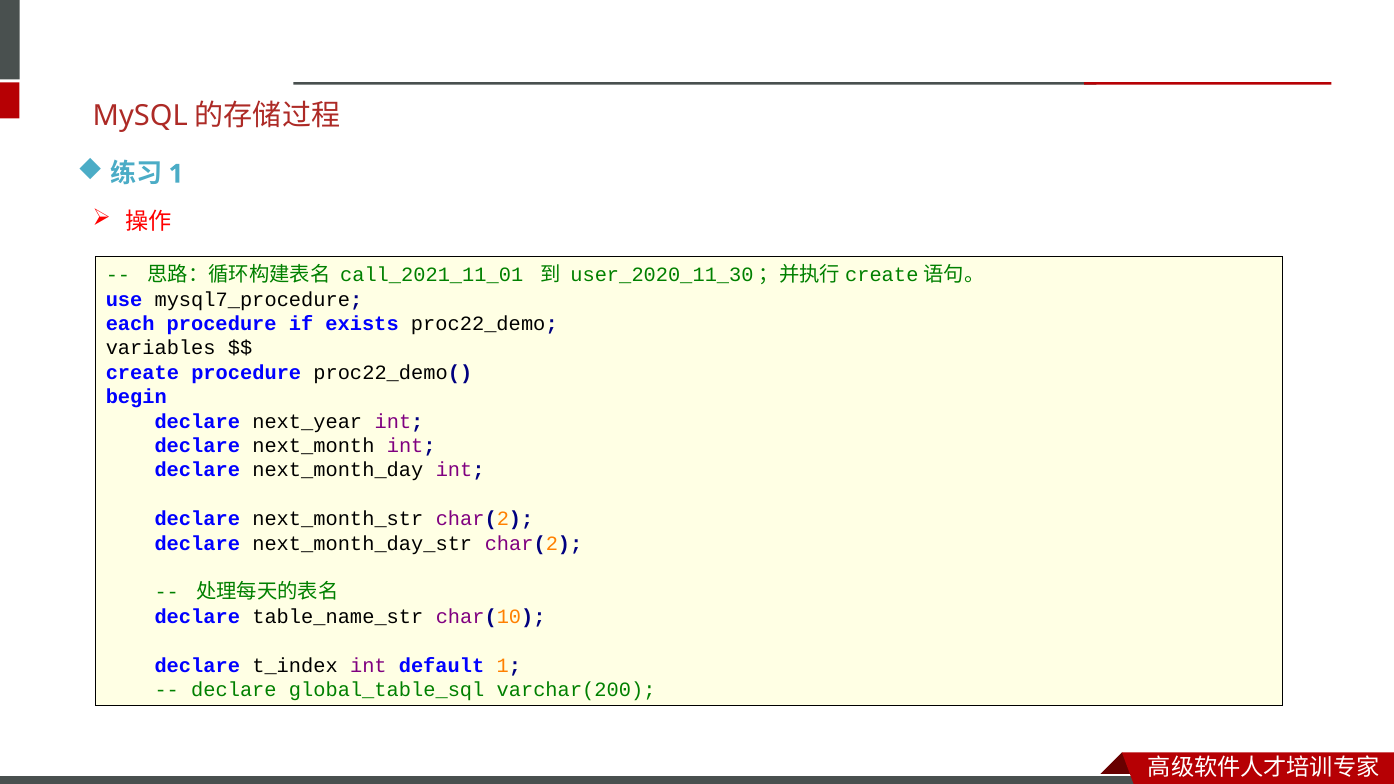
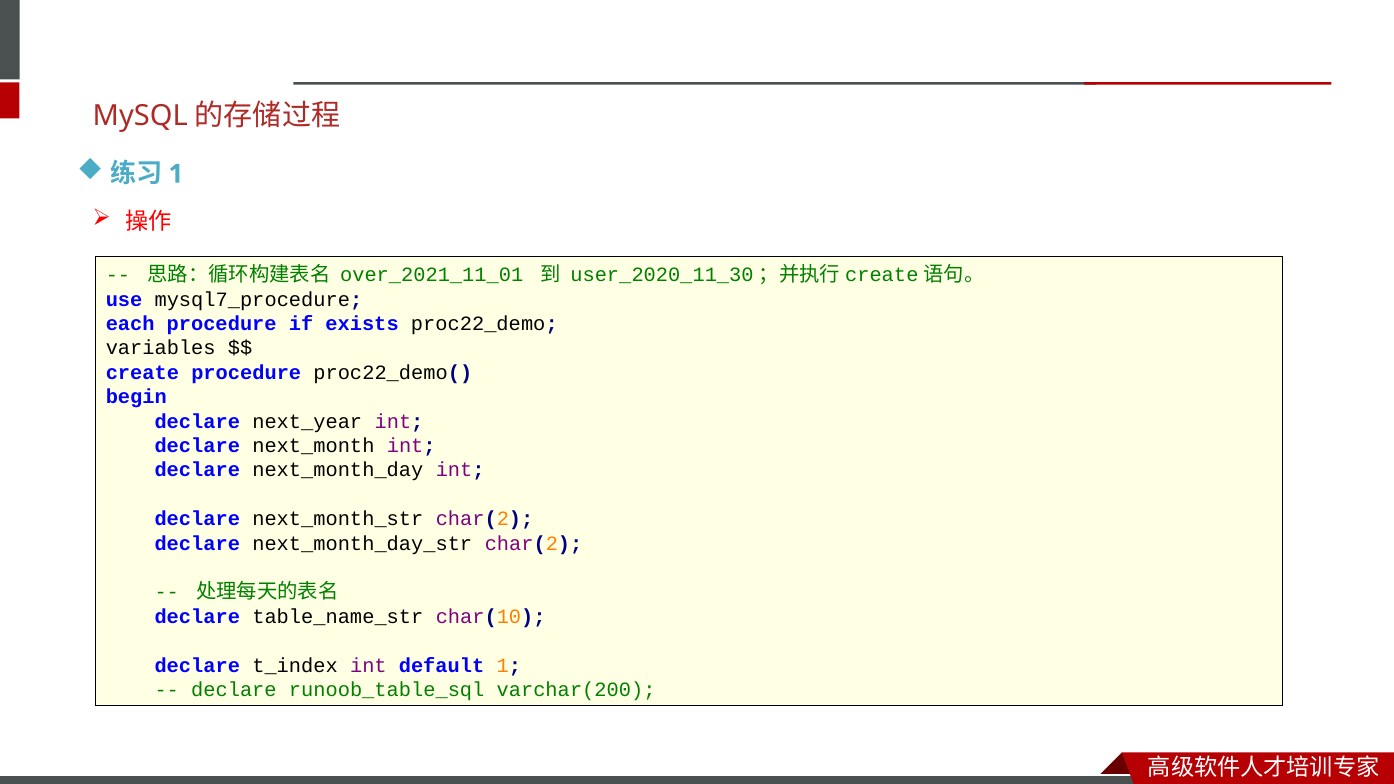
call_2021_11_01: call_2021_11_01 -> over_2021_11_01
global_table_sql: global_table_sql -> runoob_table_sql
